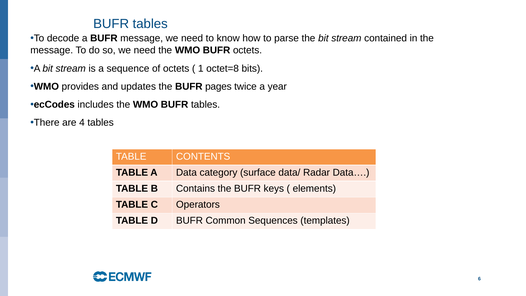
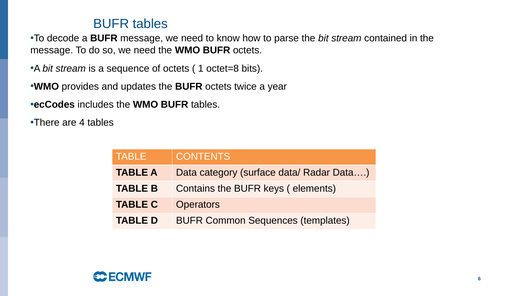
the BUFR pages: pages -> octets
